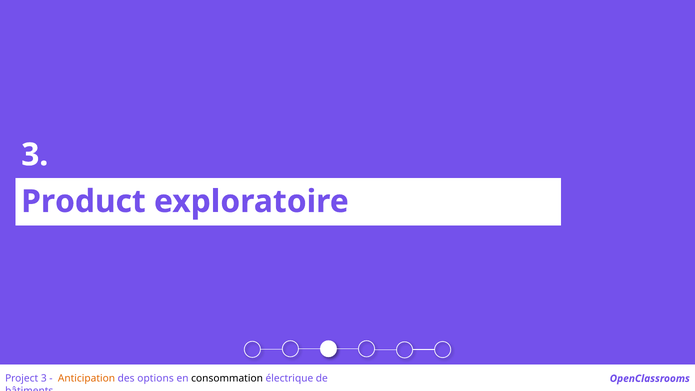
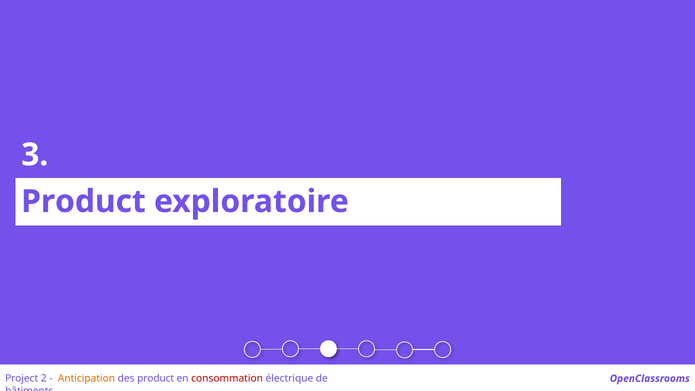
Project 3: 3 -> 2
des options: options -> product
consommation colour: black -> red
